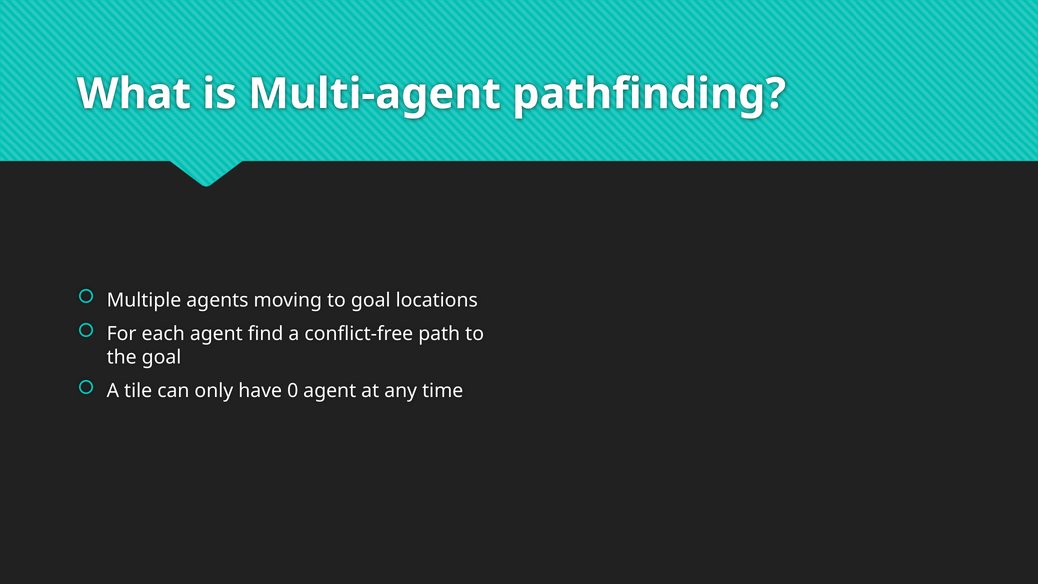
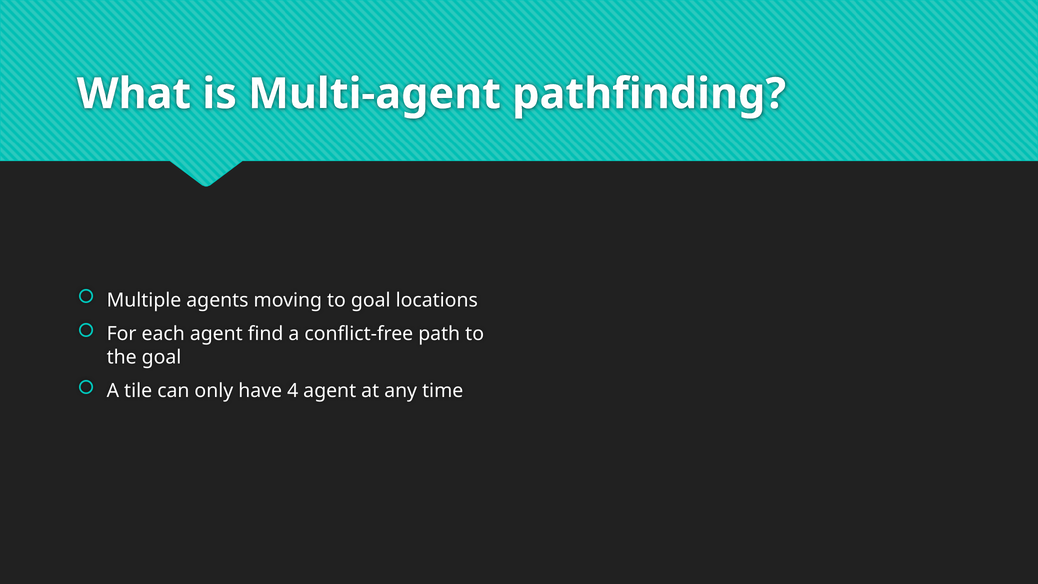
0: 0 -> 4
